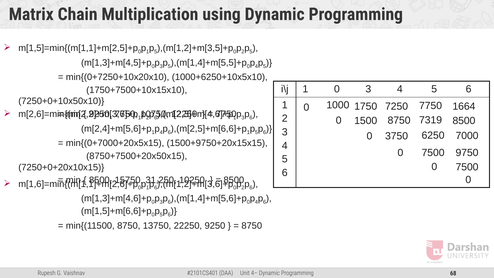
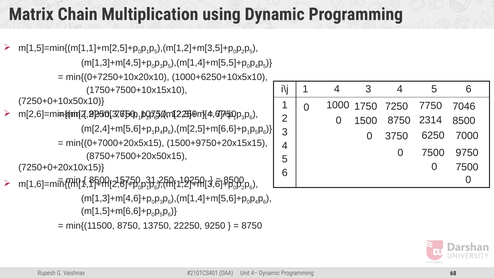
1 0: 0 -> 4
1664: 1664 -> 7046
7319: 7319 -> 2314
